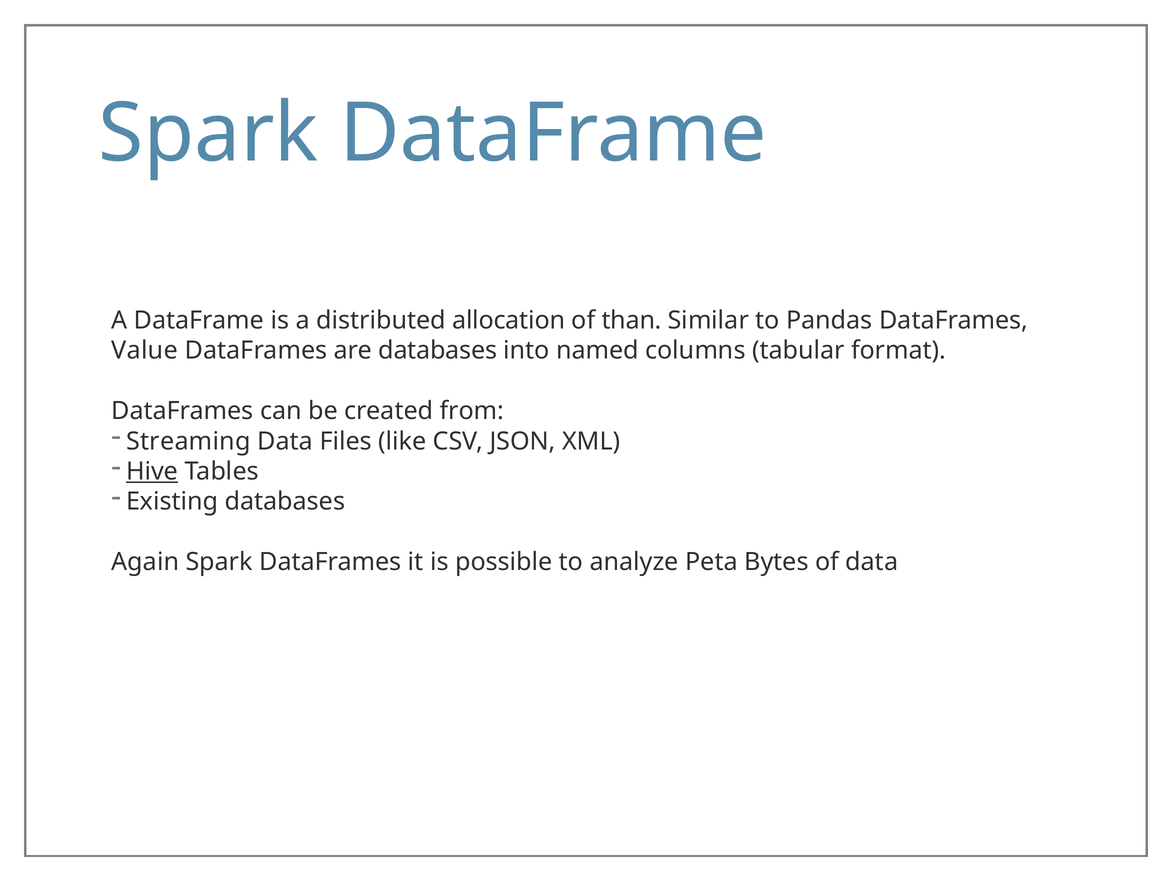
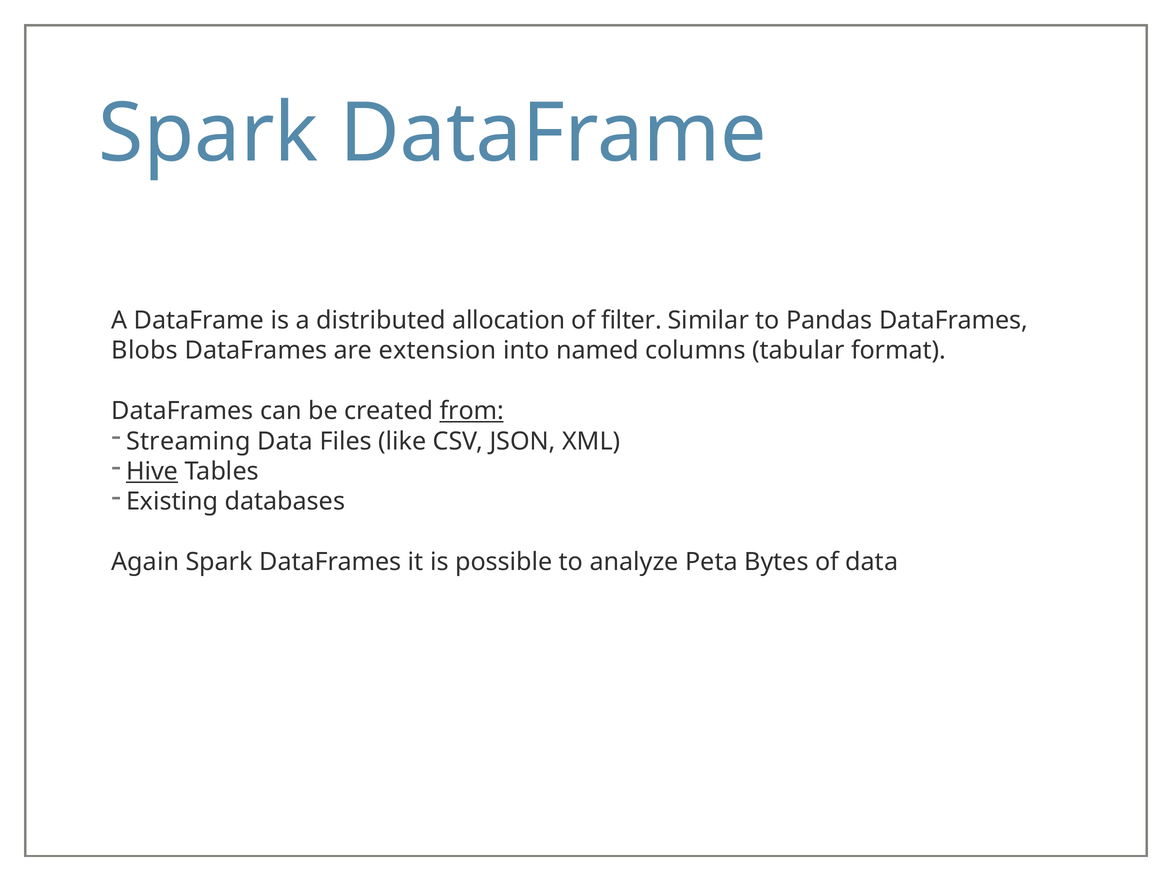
than: than -> filter
Value: Value -> Blobs
are databases: databases -> extension
from underline: none -> present
